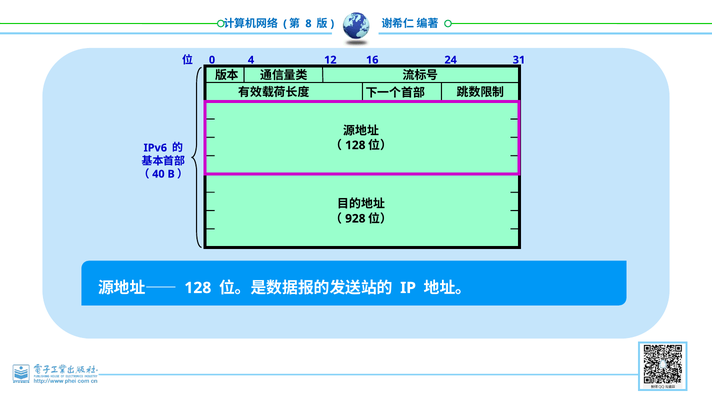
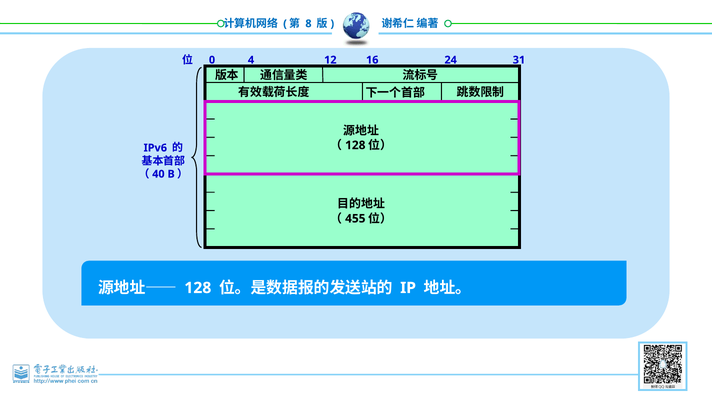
928: 928 -> 455
